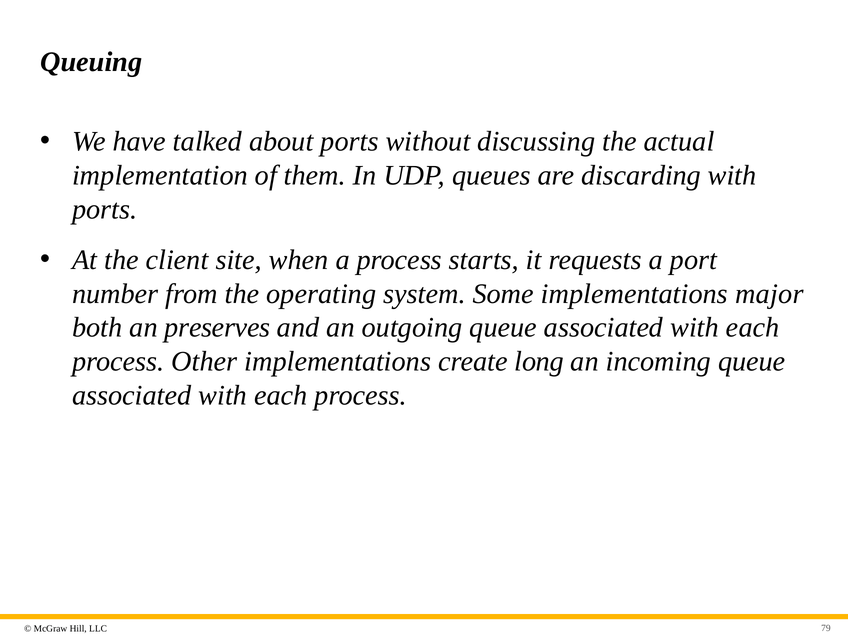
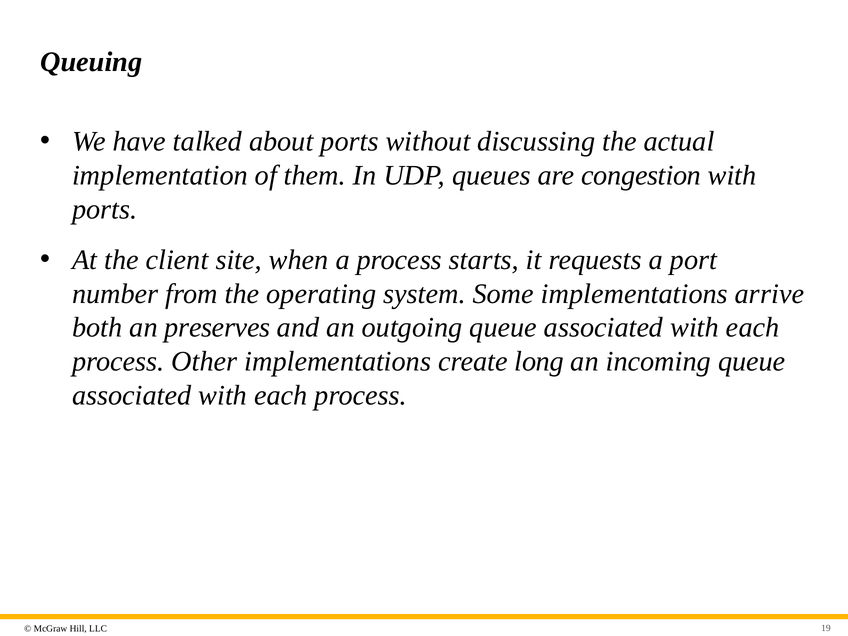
discarding: discarding -> congestion
major: major -> arrive
79: 79 -> 19
